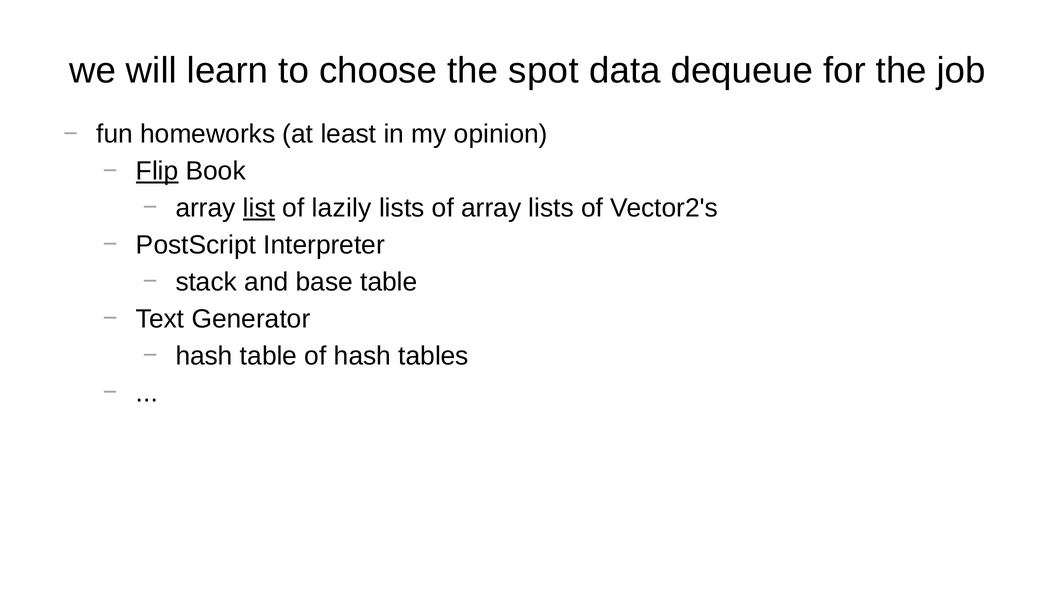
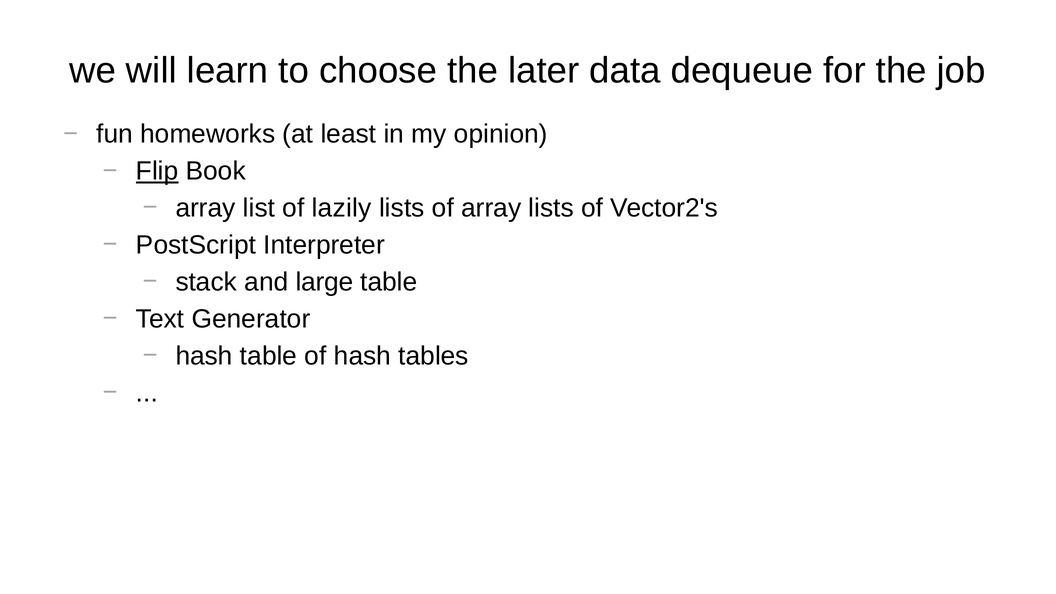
spot: spot -> later
list underline: present -> none
base: base -> large
